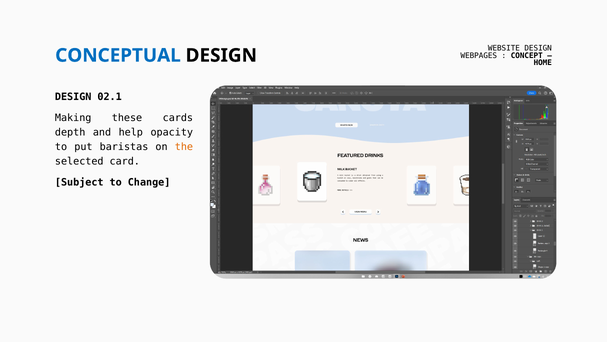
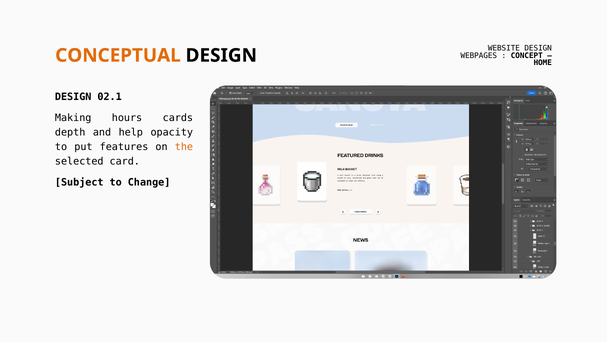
CONCEPTUAL colour: blue -> orange
these: these -> hours
baristas: baristas -> features
